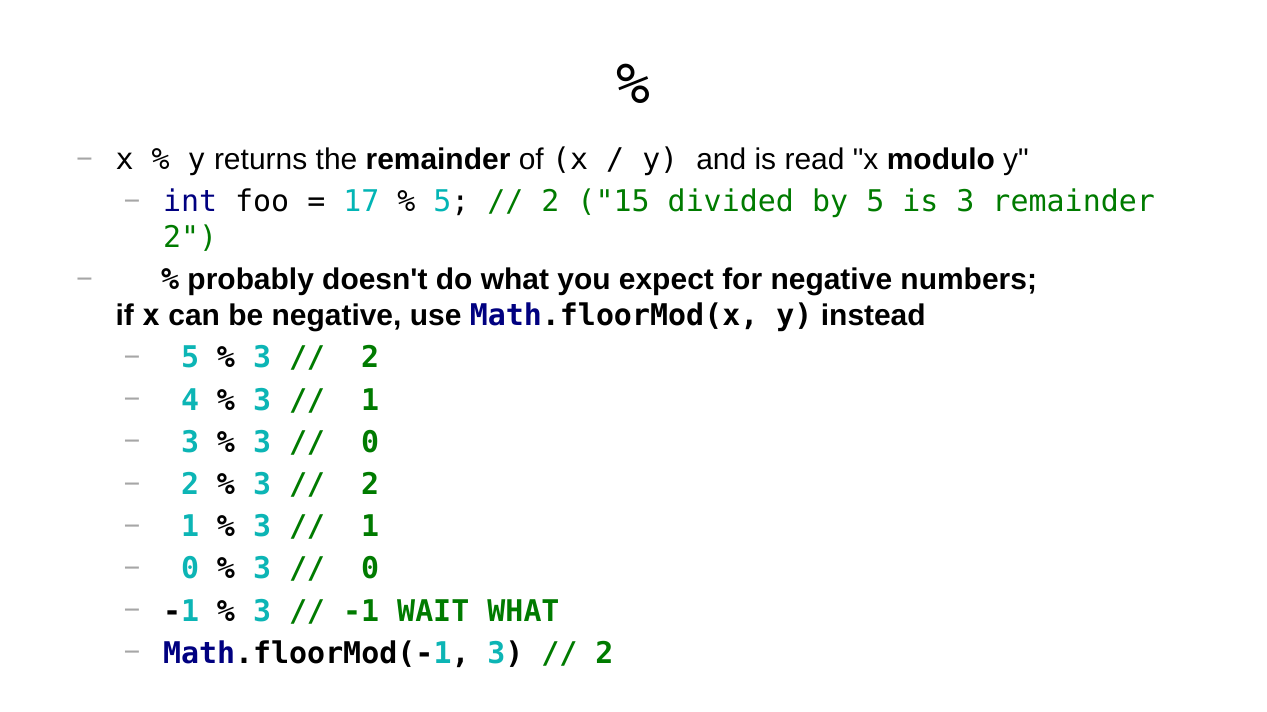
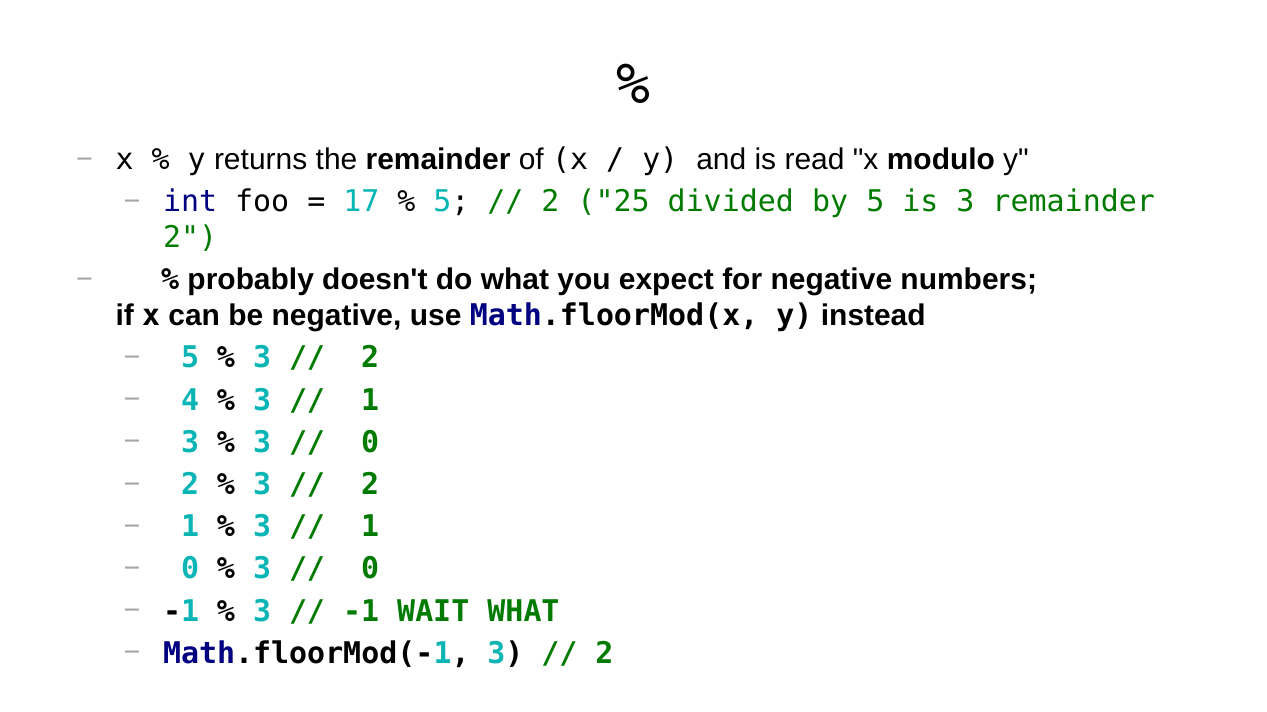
15: 15 -> 25
